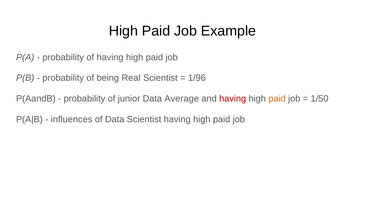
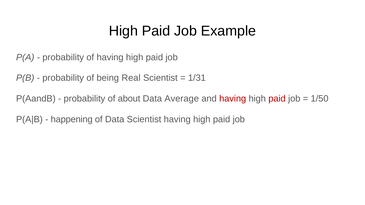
1/96: 1/96 -> 1/31
junior: junior -> about
paid at (277, 99) colour: orange -> red
influences: influences -> happening
